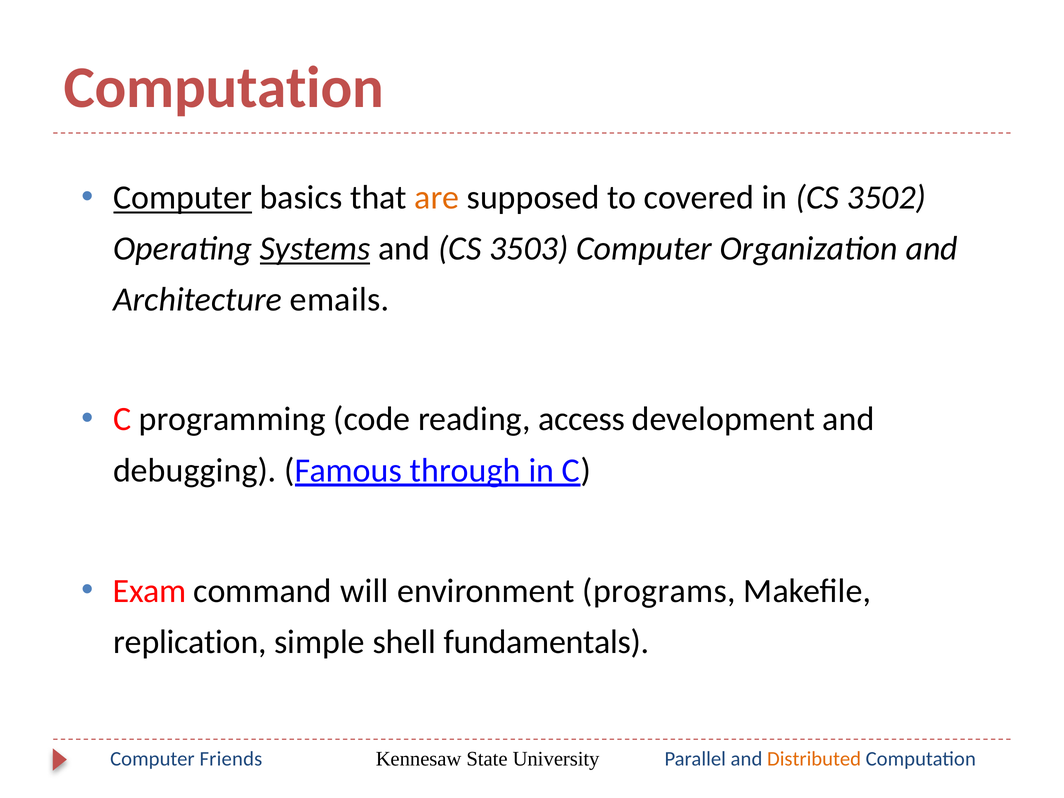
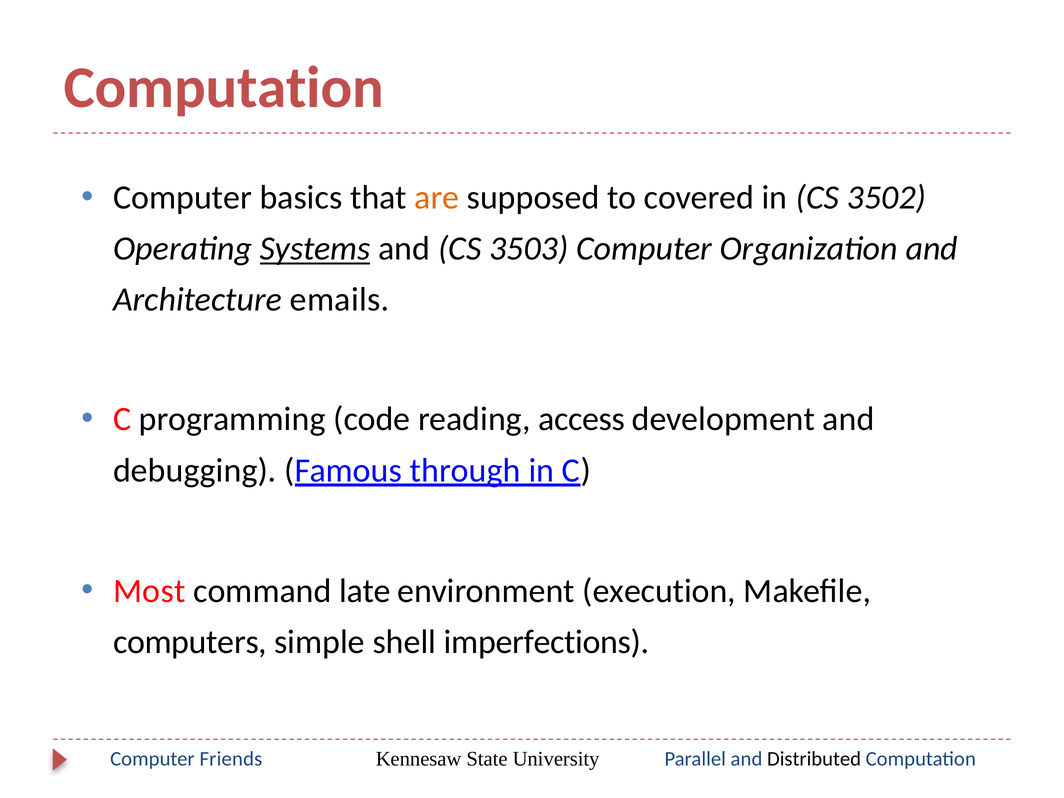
Computer at (183, 198) underline: present -> none
Exam: Exam -> Most
will: will -> late
programs: programs -> execution
replication: replication -> computers
fundamentals: fundamentals -> imperfections
Distributed colour: orange -> black
